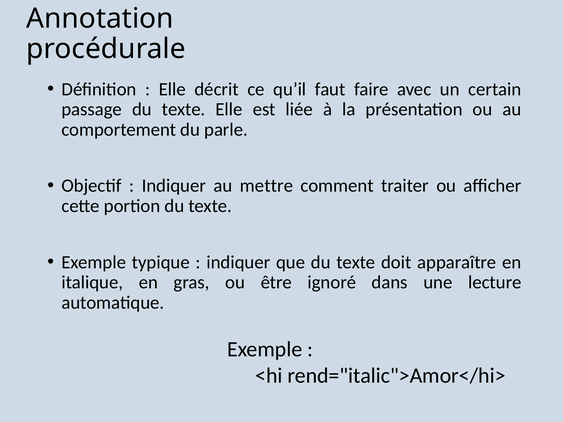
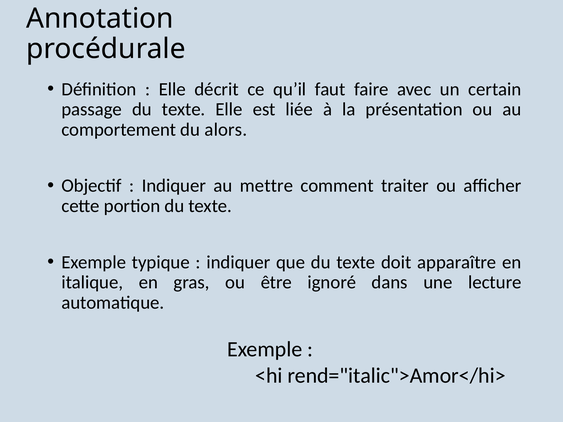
parle: parle -> alors
